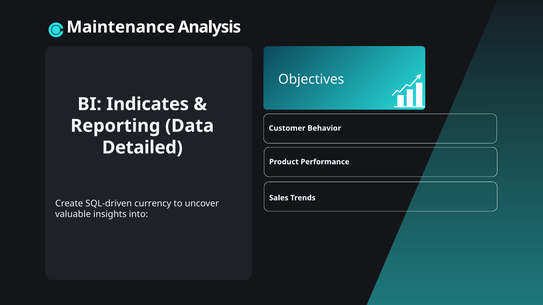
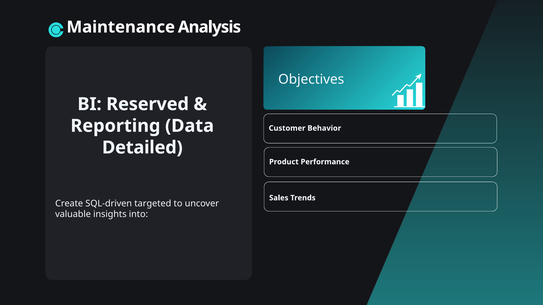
Indicates: Indicates -> Reserved
currency: currency -> targeted
